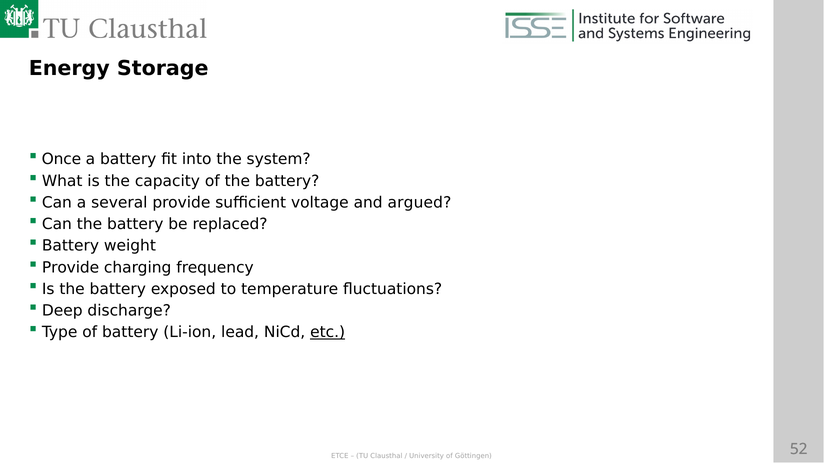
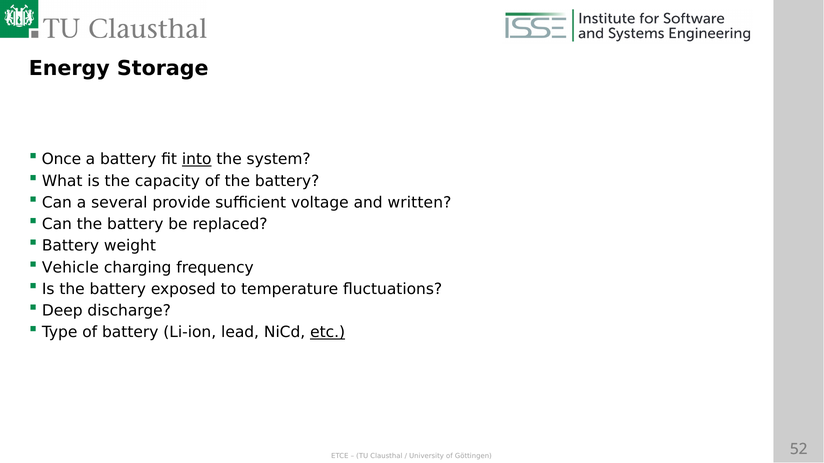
into underline: none -> present
argued: argued -> written
Provide at (71, 268): Provide -> Vehicle
